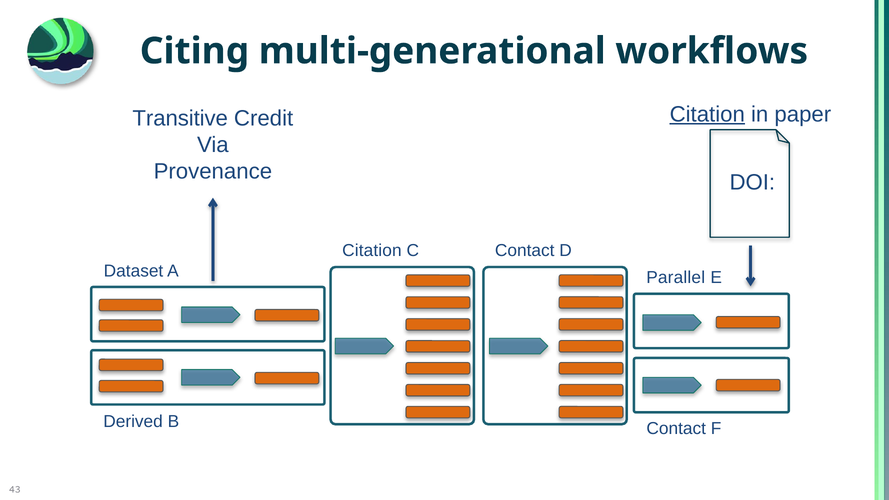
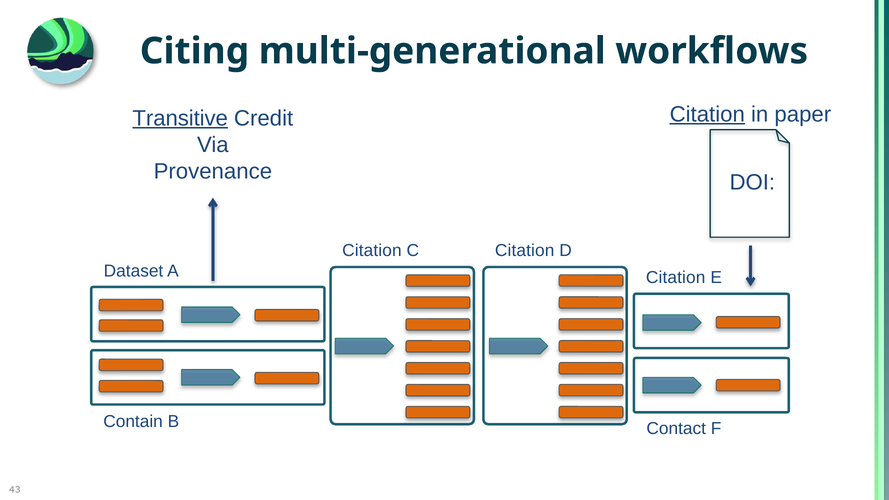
Transitive underline: none -> present
C Contact: Contact -> Citation
Parallel at (676, 278): Parallel -> Citation
Derived: Derived -> Contain
